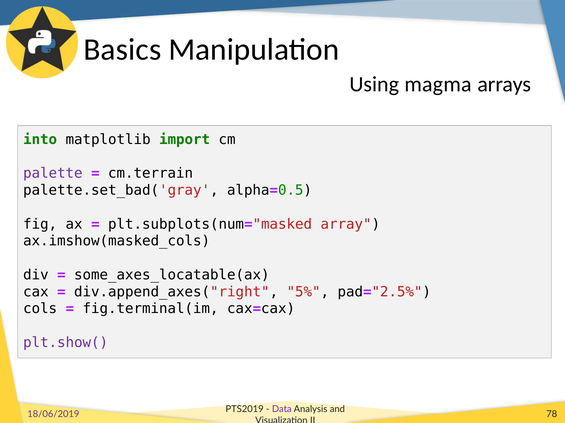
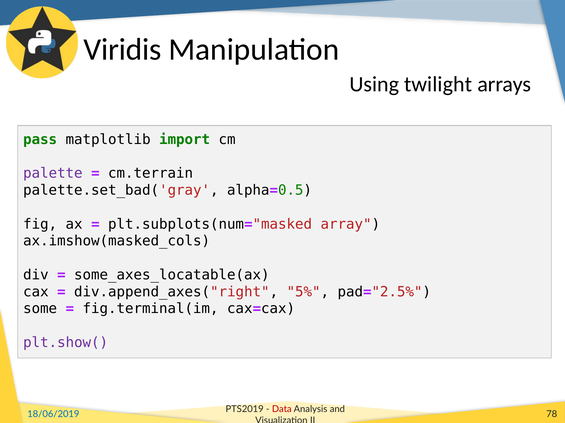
Basics: Basics -> Viridis
magma: magma -> twilight
into: into -> pass
cols: cols -> some
Data colour: purple -> red
18/06/2019 colour: purple -> blue
